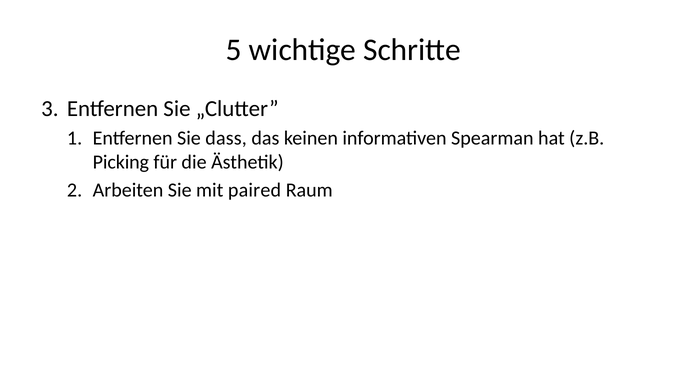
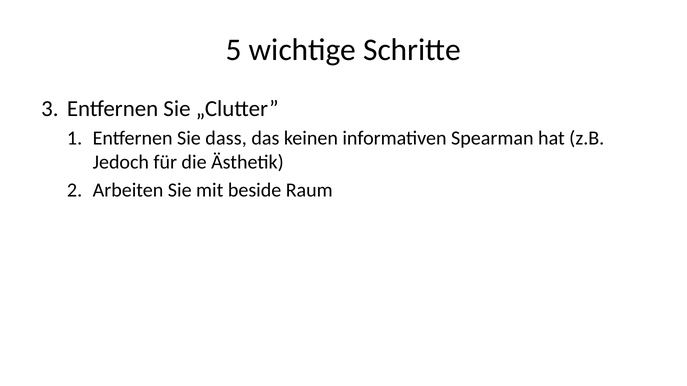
Picking: Picking -> Jedoch
paired: paired -> beside
